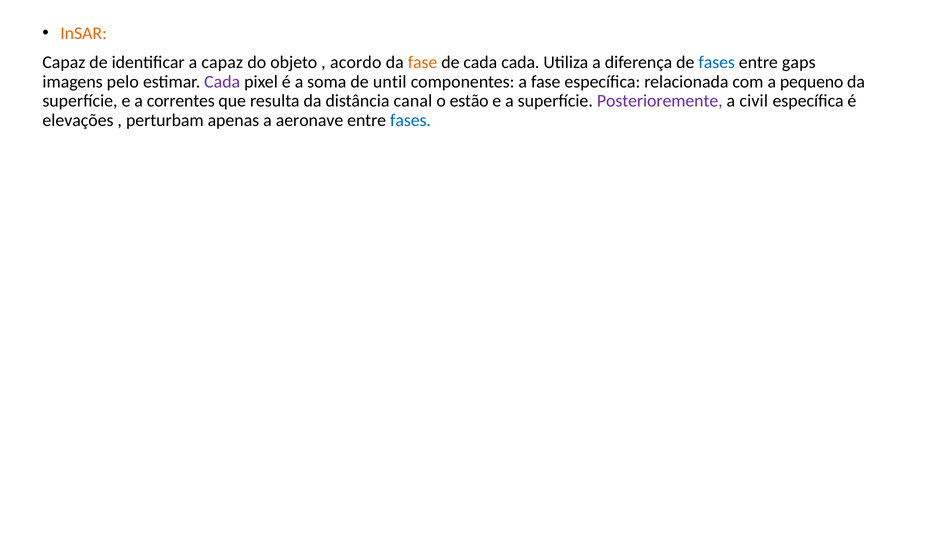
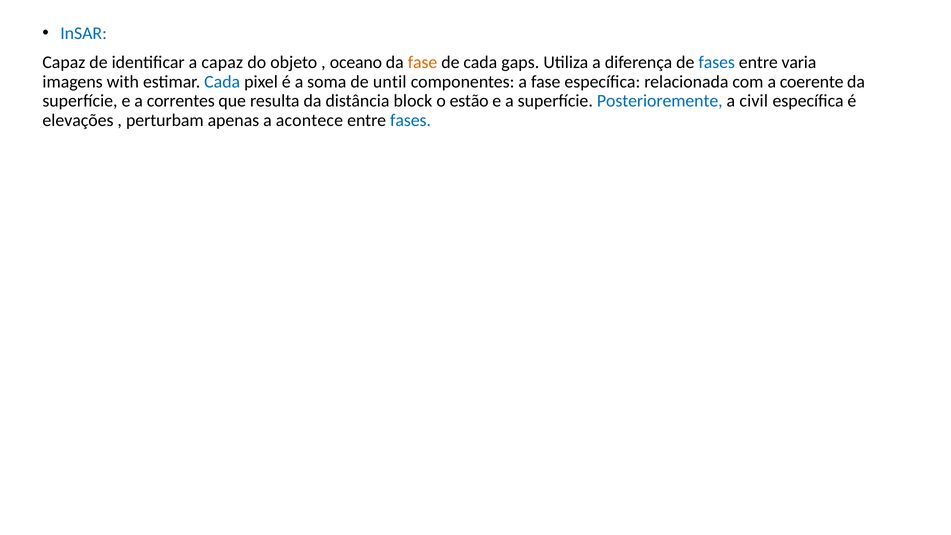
InSAR colour: orange -> blue
acordo: acordo -> oceano
cada cada: cada -> gaps
gaps: gaps -> varia
pelo: pelo -> with
Cada at (222, 82) colour: purple -> blue
pequeno: pequeno -> coerente
canal: canal -> block
Posterioremente colour: purple -> blue
aeronave: aeronave -> acontece
